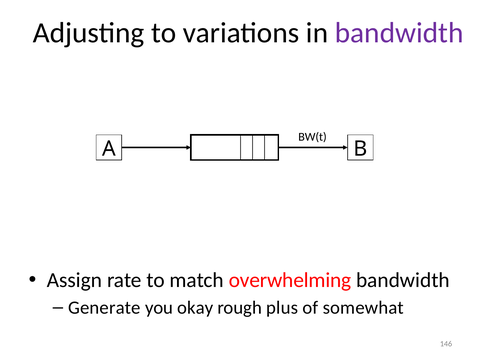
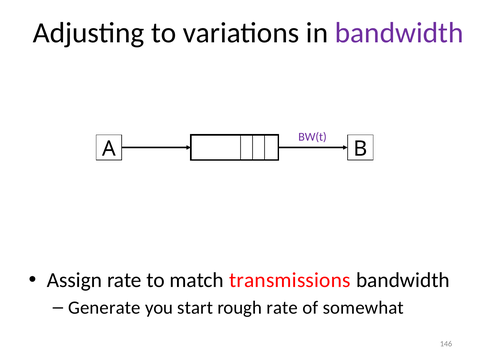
BW(t colour: black -> purple
overwhelming: overwhelming -> transmissions
okay: okay -> start
rough plus: plus -> rate
